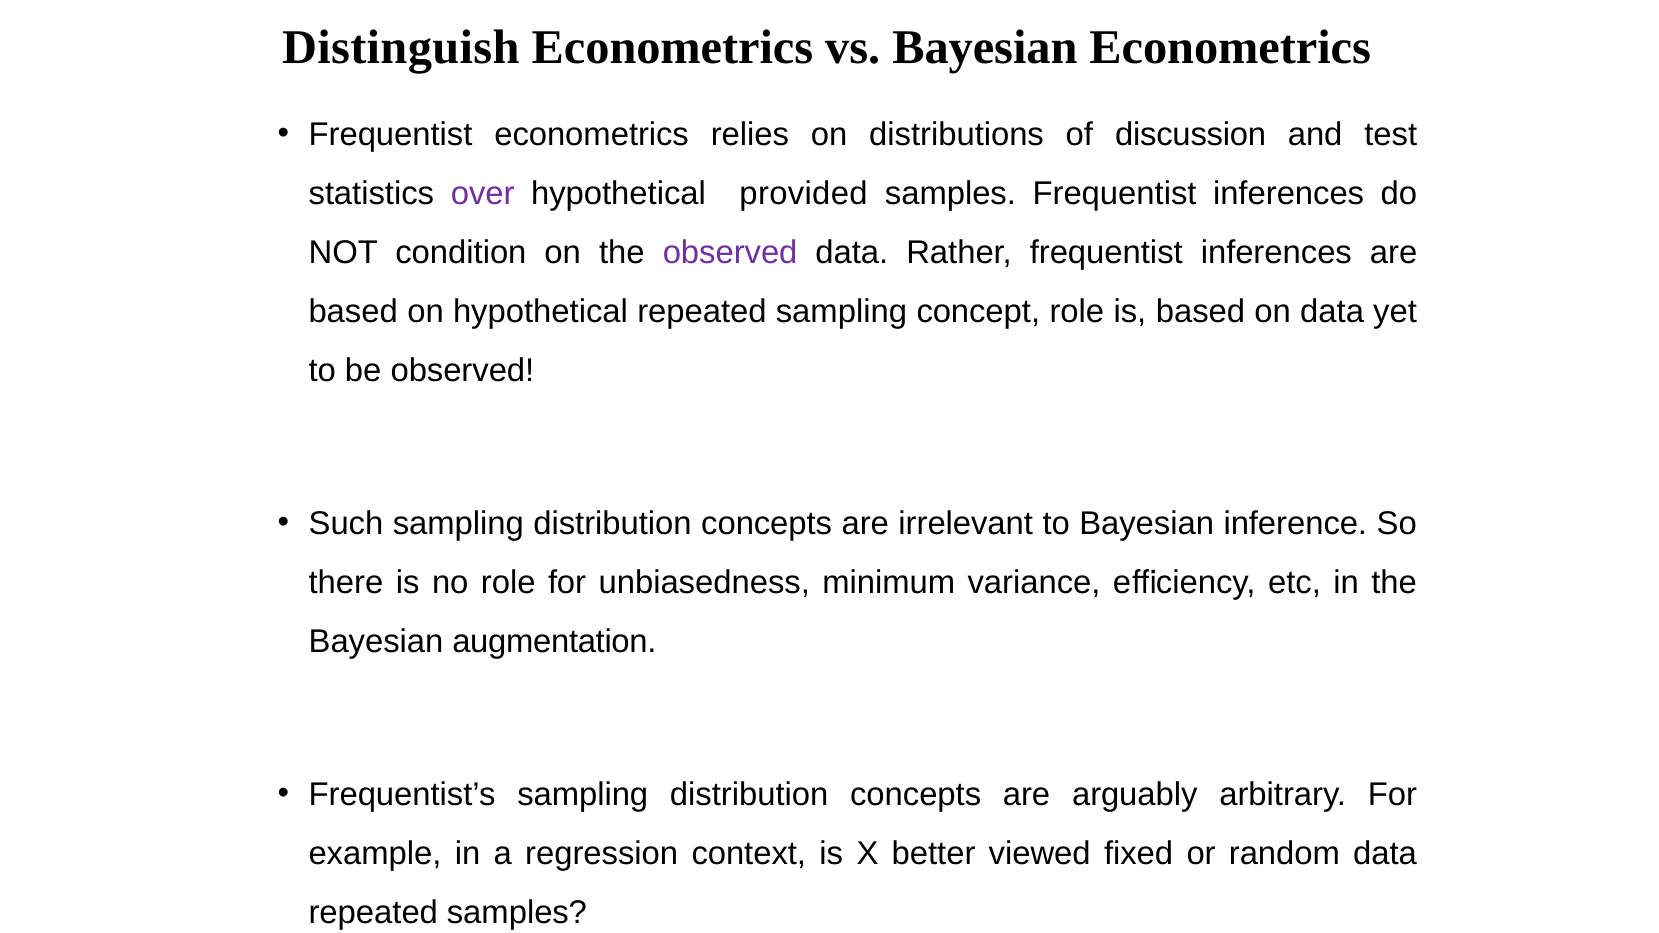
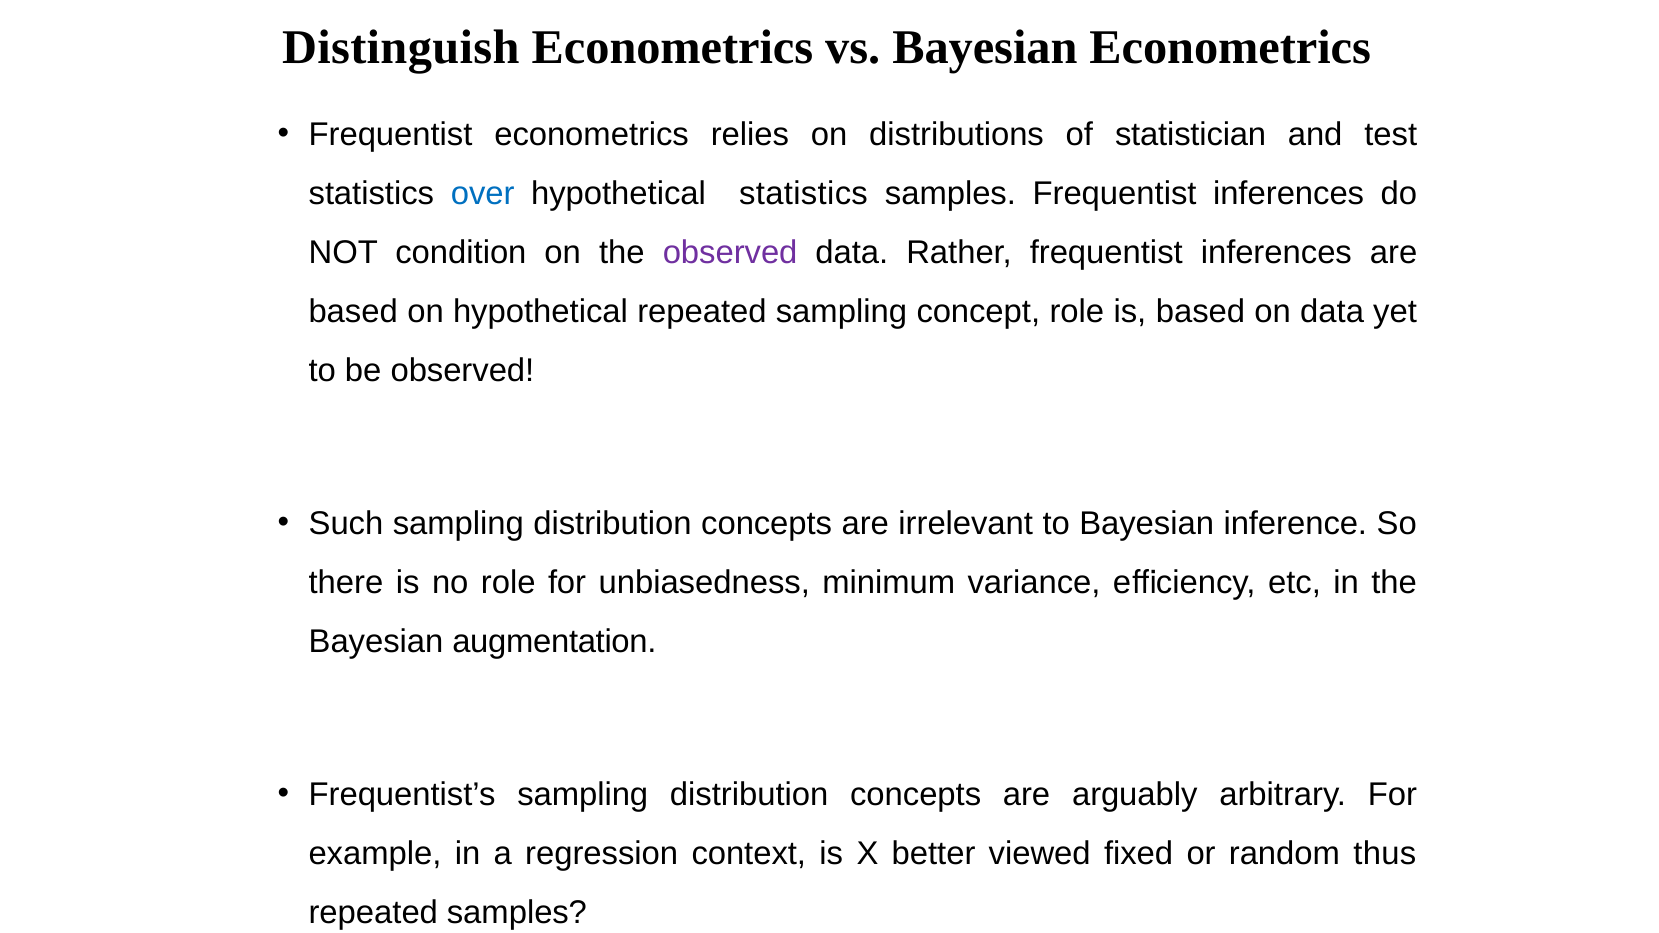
discussion: discussion -> statistician
over colour: purple -> blue
hypothetical provided: provided -> statistics
random data: data -> thus
